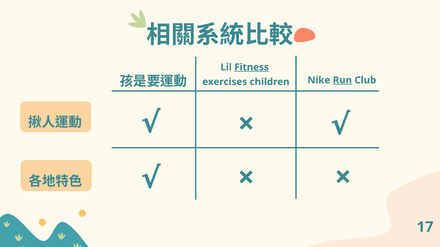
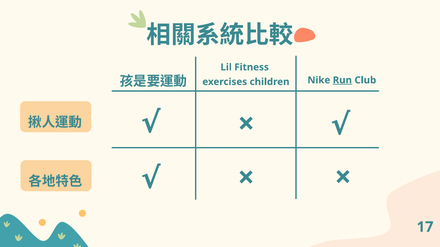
Fitness underline: present -> none
